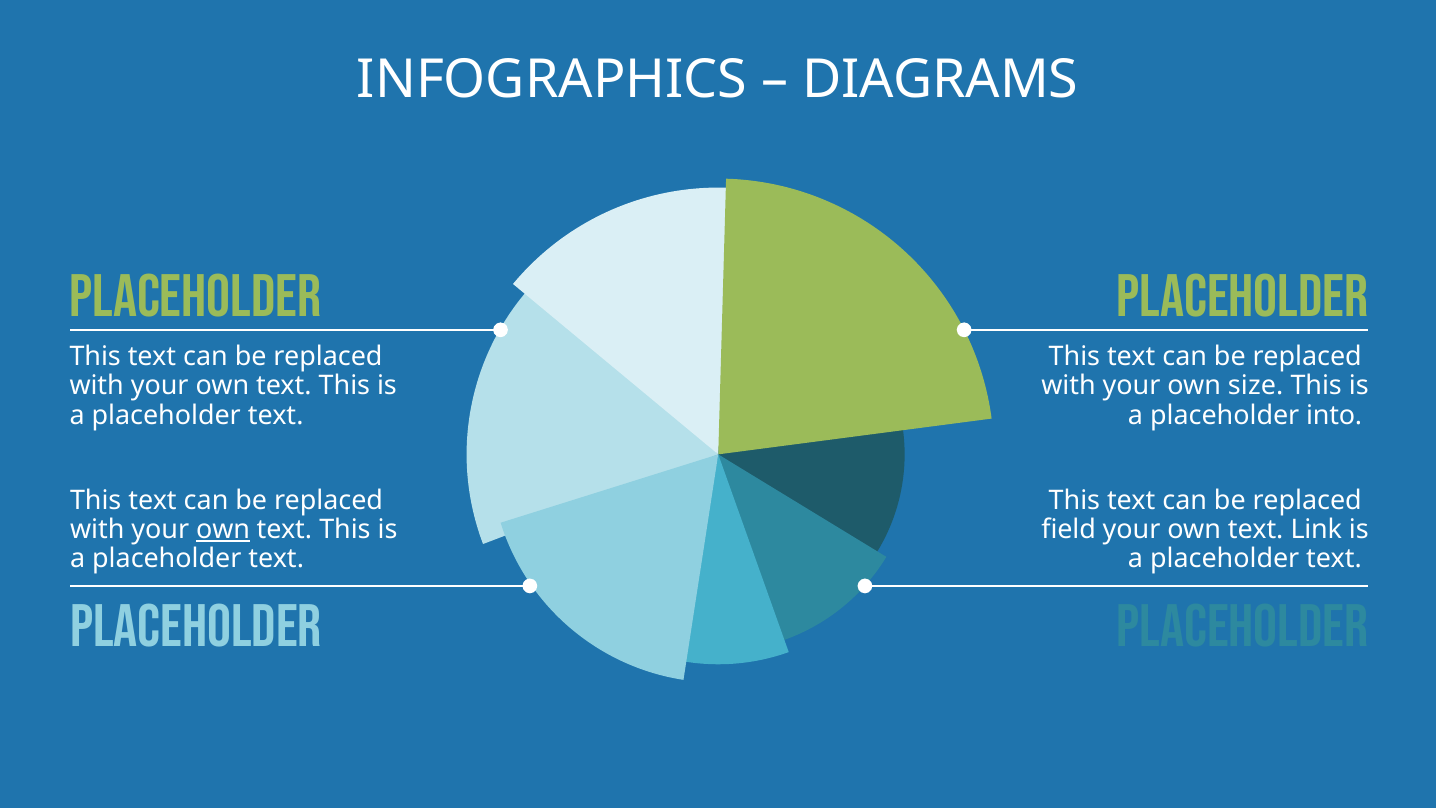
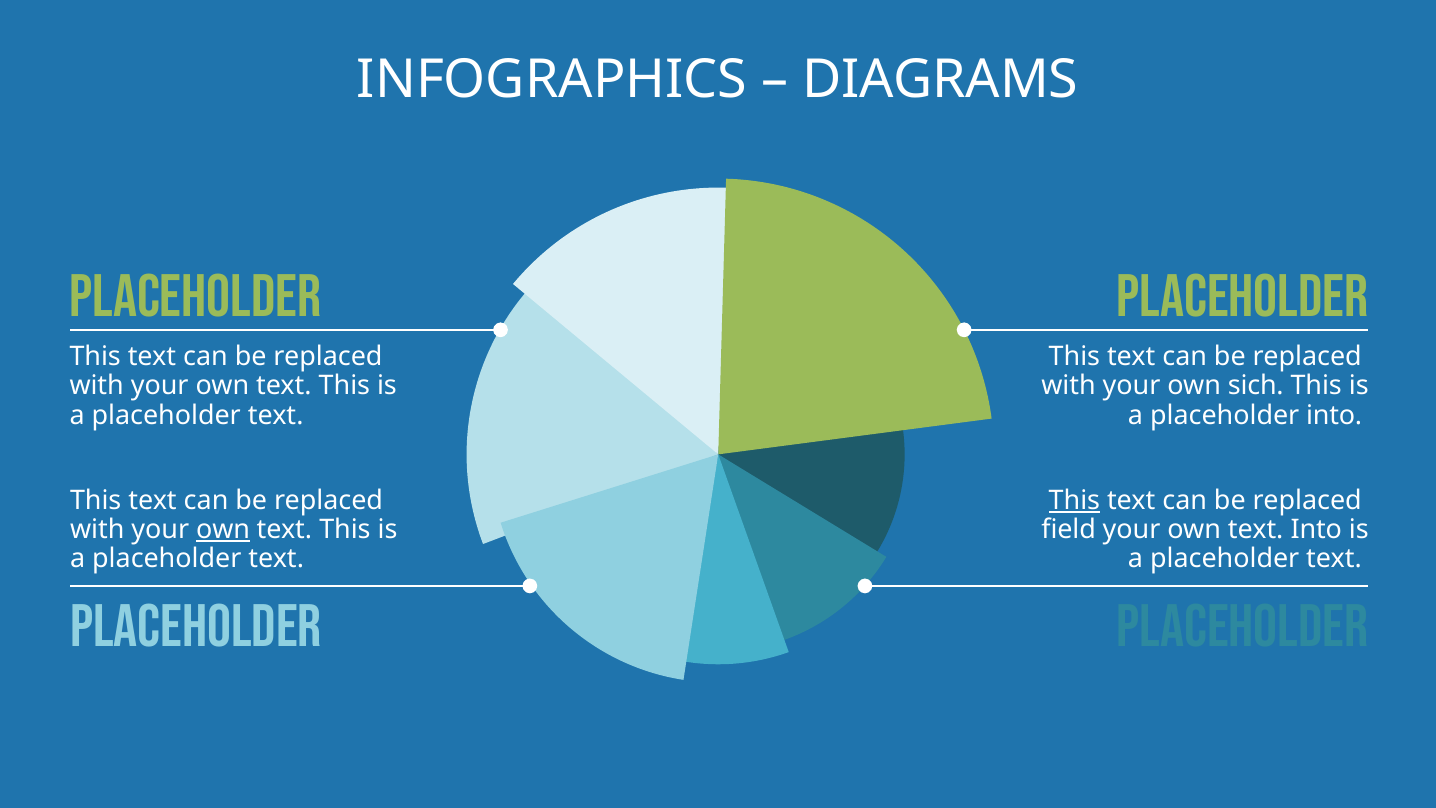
size: size -> sich
This at (1074, 500) underline: none -> present
text Link: Link -> Into
